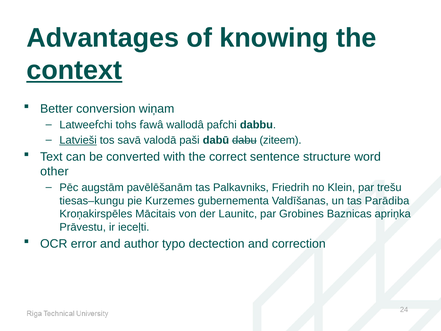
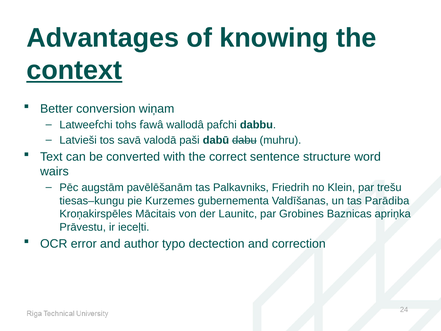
Latvieši underline: present -> none
ziteem: ziteem -> muhru
other: other -> wairs
